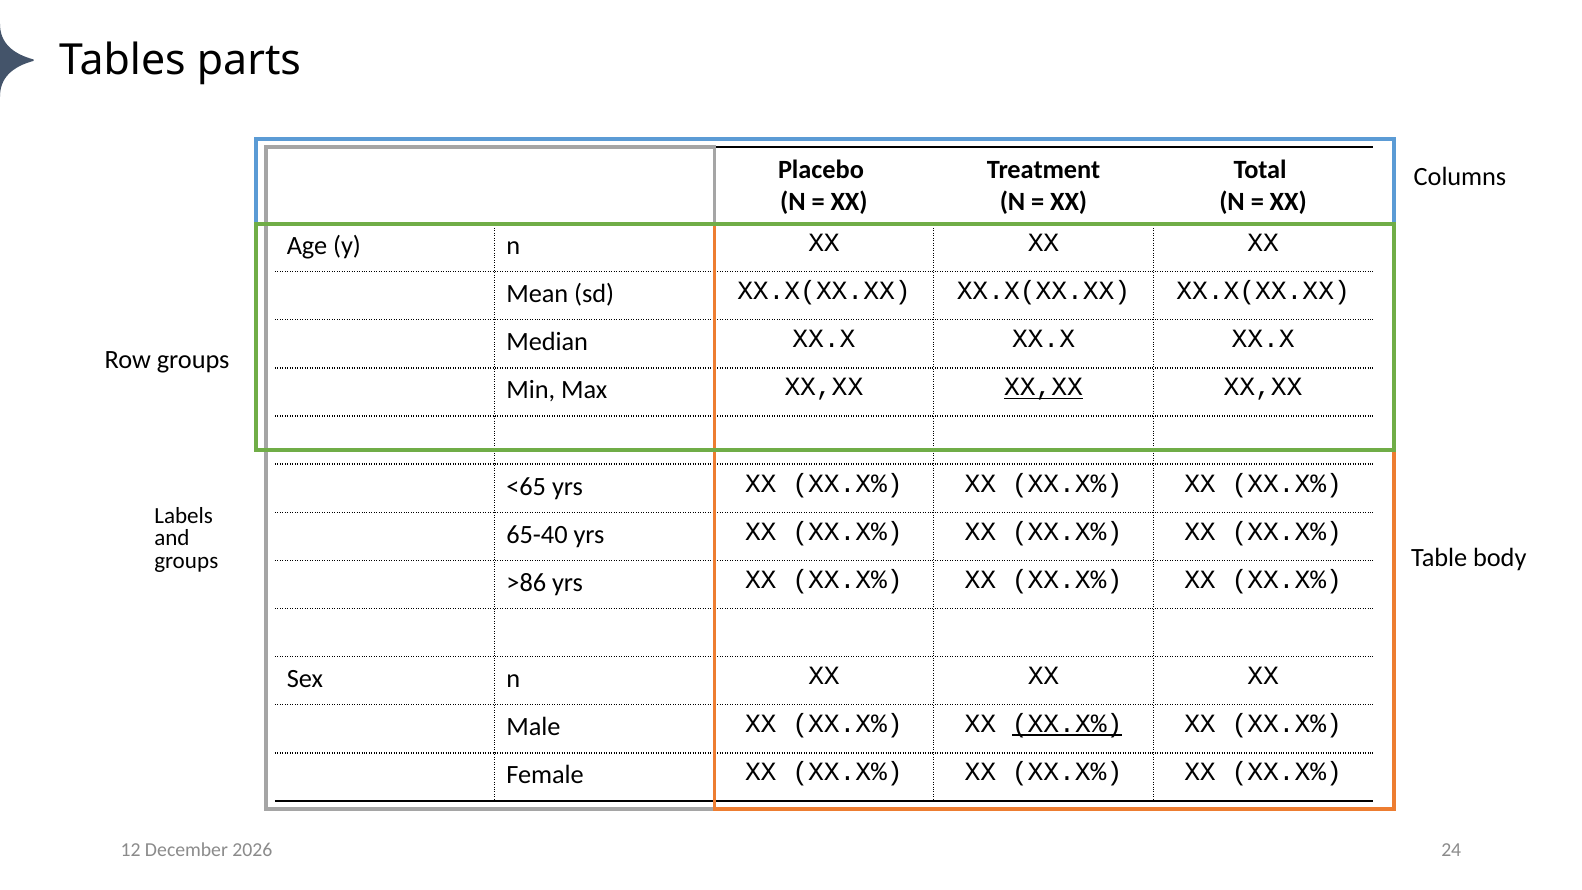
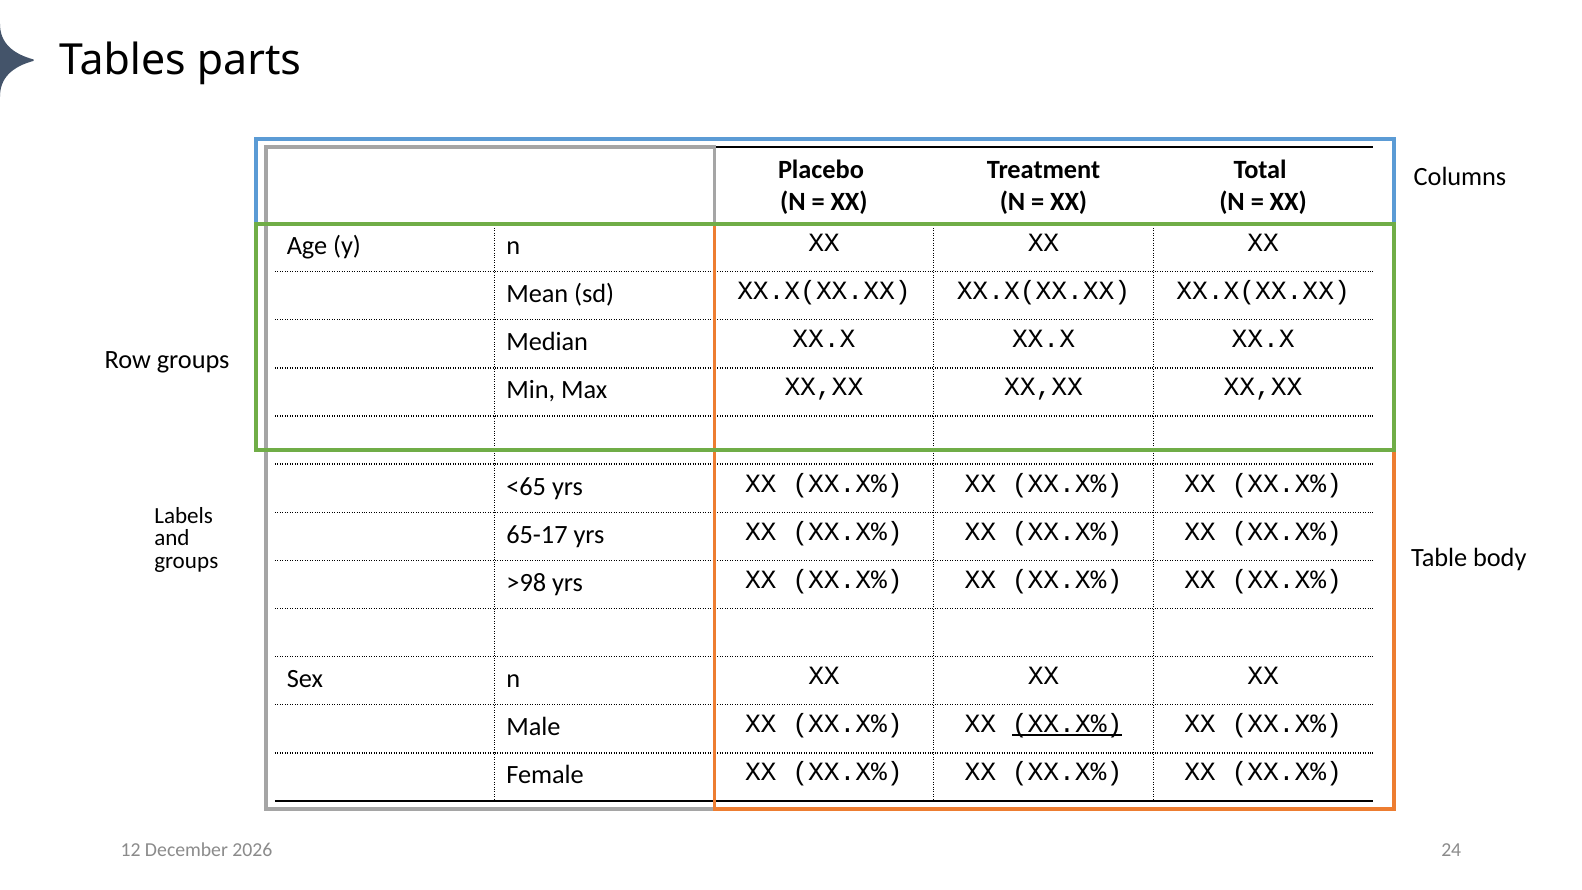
XX,XX at (1044, 387) underline: present -> none
65-40: 65-40 -> 65-17
>86: >86 -> >98
